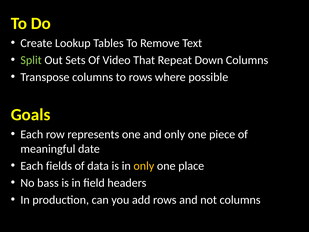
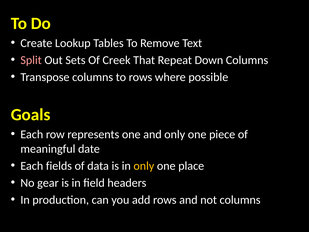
Split colour: light green -> pink
Video: Video -> Creek
bass: bass -> gear
